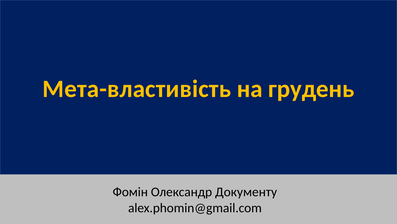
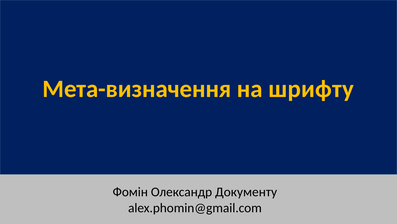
Мета-властивість: Мета-властивість -> Мета-визначення
грудень: грудень -> шрифту
